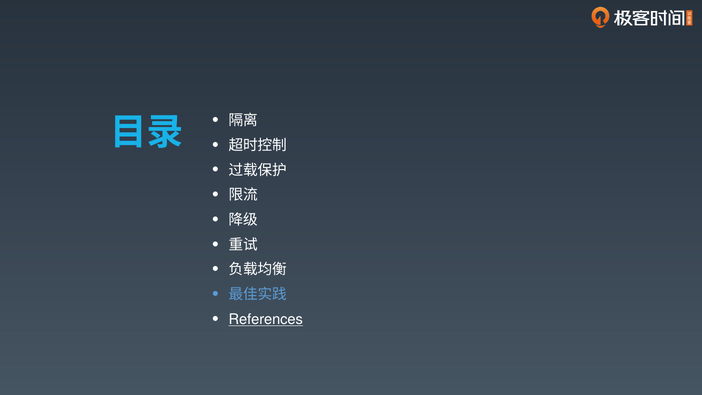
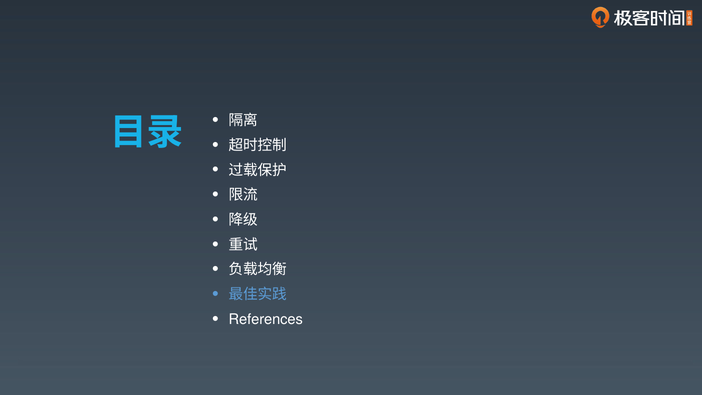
References underline: present -> none
